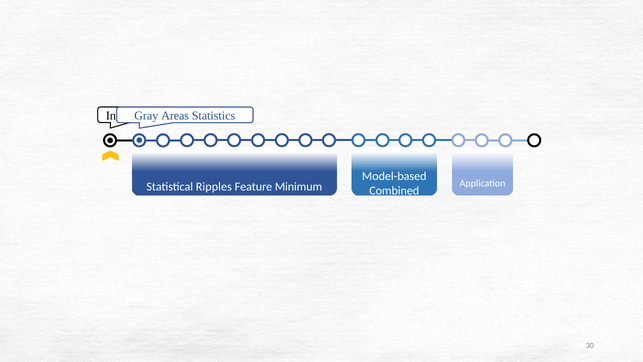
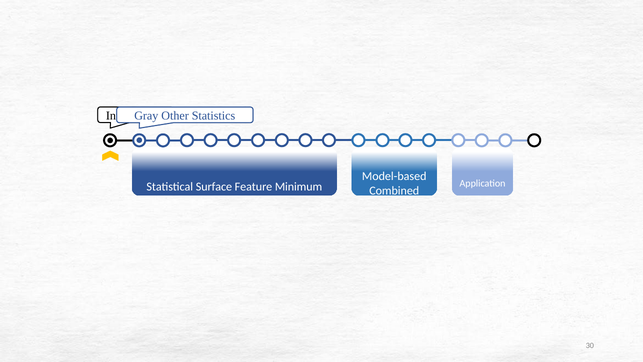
Areas: Areas -> Other
Ripples: Ripples -> Surface
